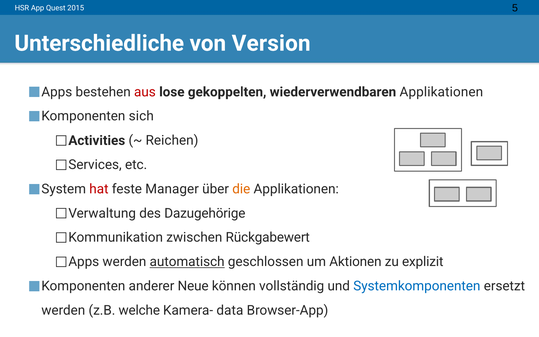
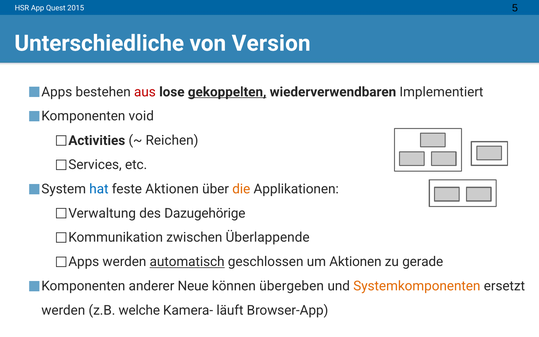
gekoppelten underline: none -> present
wiederverwendbaren Applikationen: Applikationen -> Implementiert
sich: sich -> void
hat colour: red -> blue
feste Manager: Manager -> Aktionen
Rückgabewert: Rückgabewert -> Überlappende
explizit: explizit -> gerade
vollständig: vollständig -> übergeben
Systemkomponenten colour: blue -> orange
data: data -> läuft
